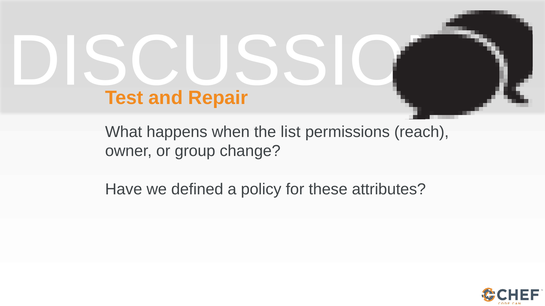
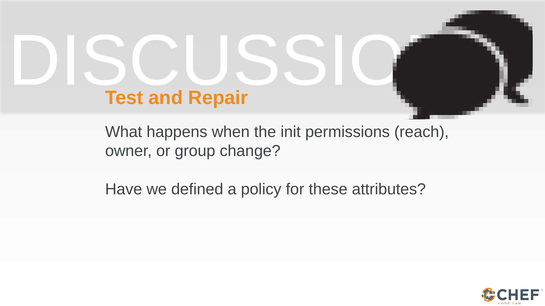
list: list -> init
